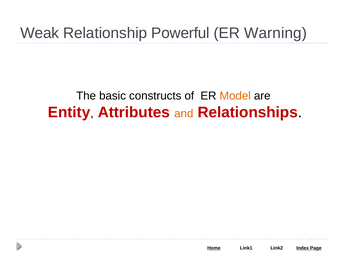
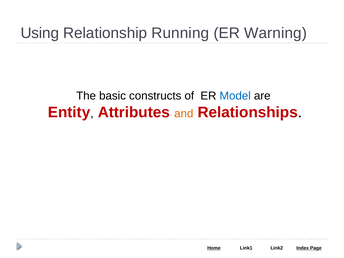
Weak: Weak -> Using
Powerful: Powerful -> Running
Model colour: orange -> blue
